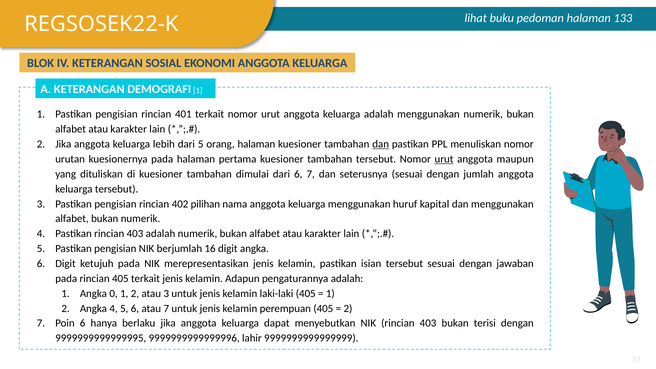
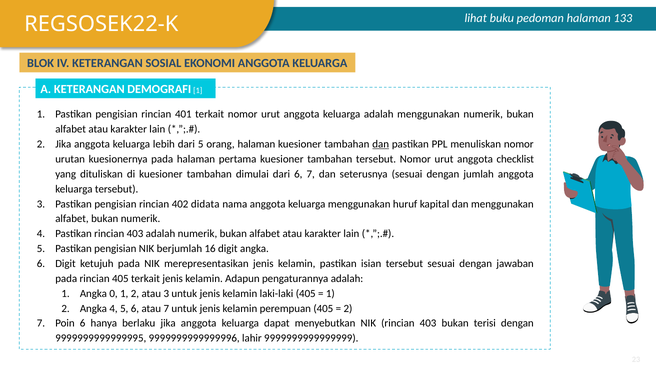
urut at (444, 159) underline: present -> none
maupun: maupun -> checklist
pilihan: pilihan -> didata
